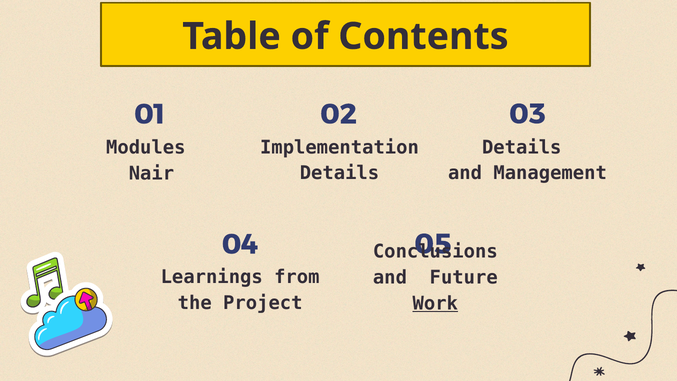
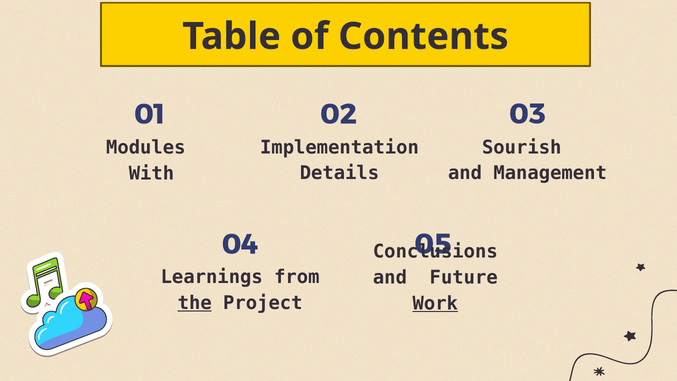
Details at (522, 147): Details -> Sourish
Nair: Nair -> With
the underline: none -> present
